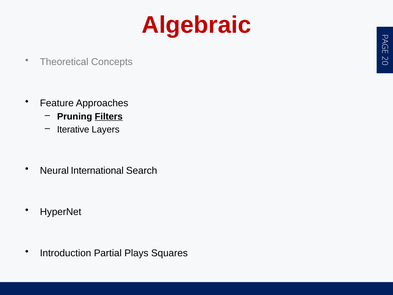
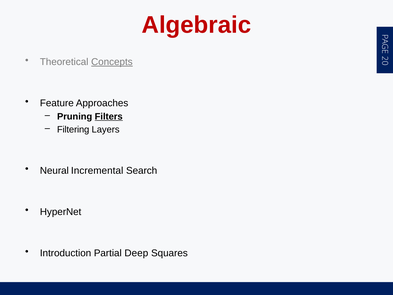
Concepts underline: none -> present
Iterative: Iterative -> Filtering
International: International -> Incremental
Plays: Plays -> Deep
